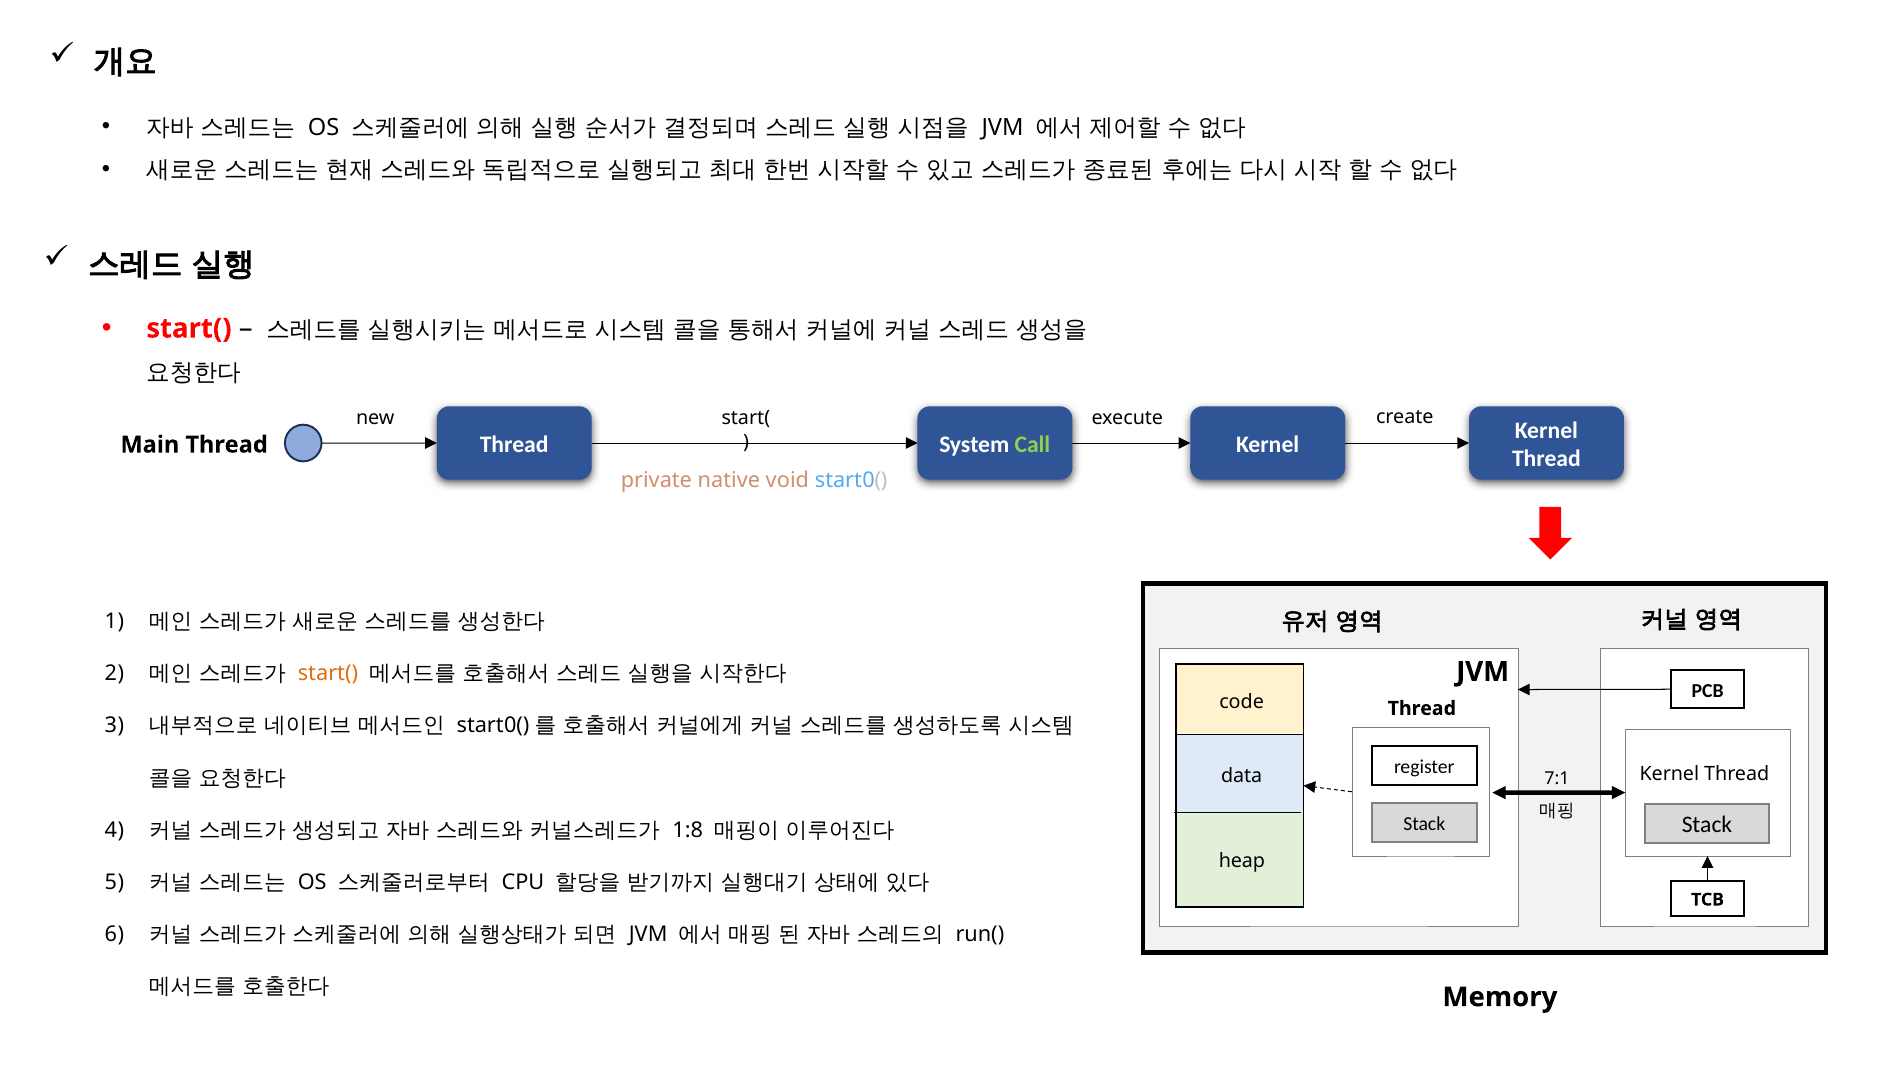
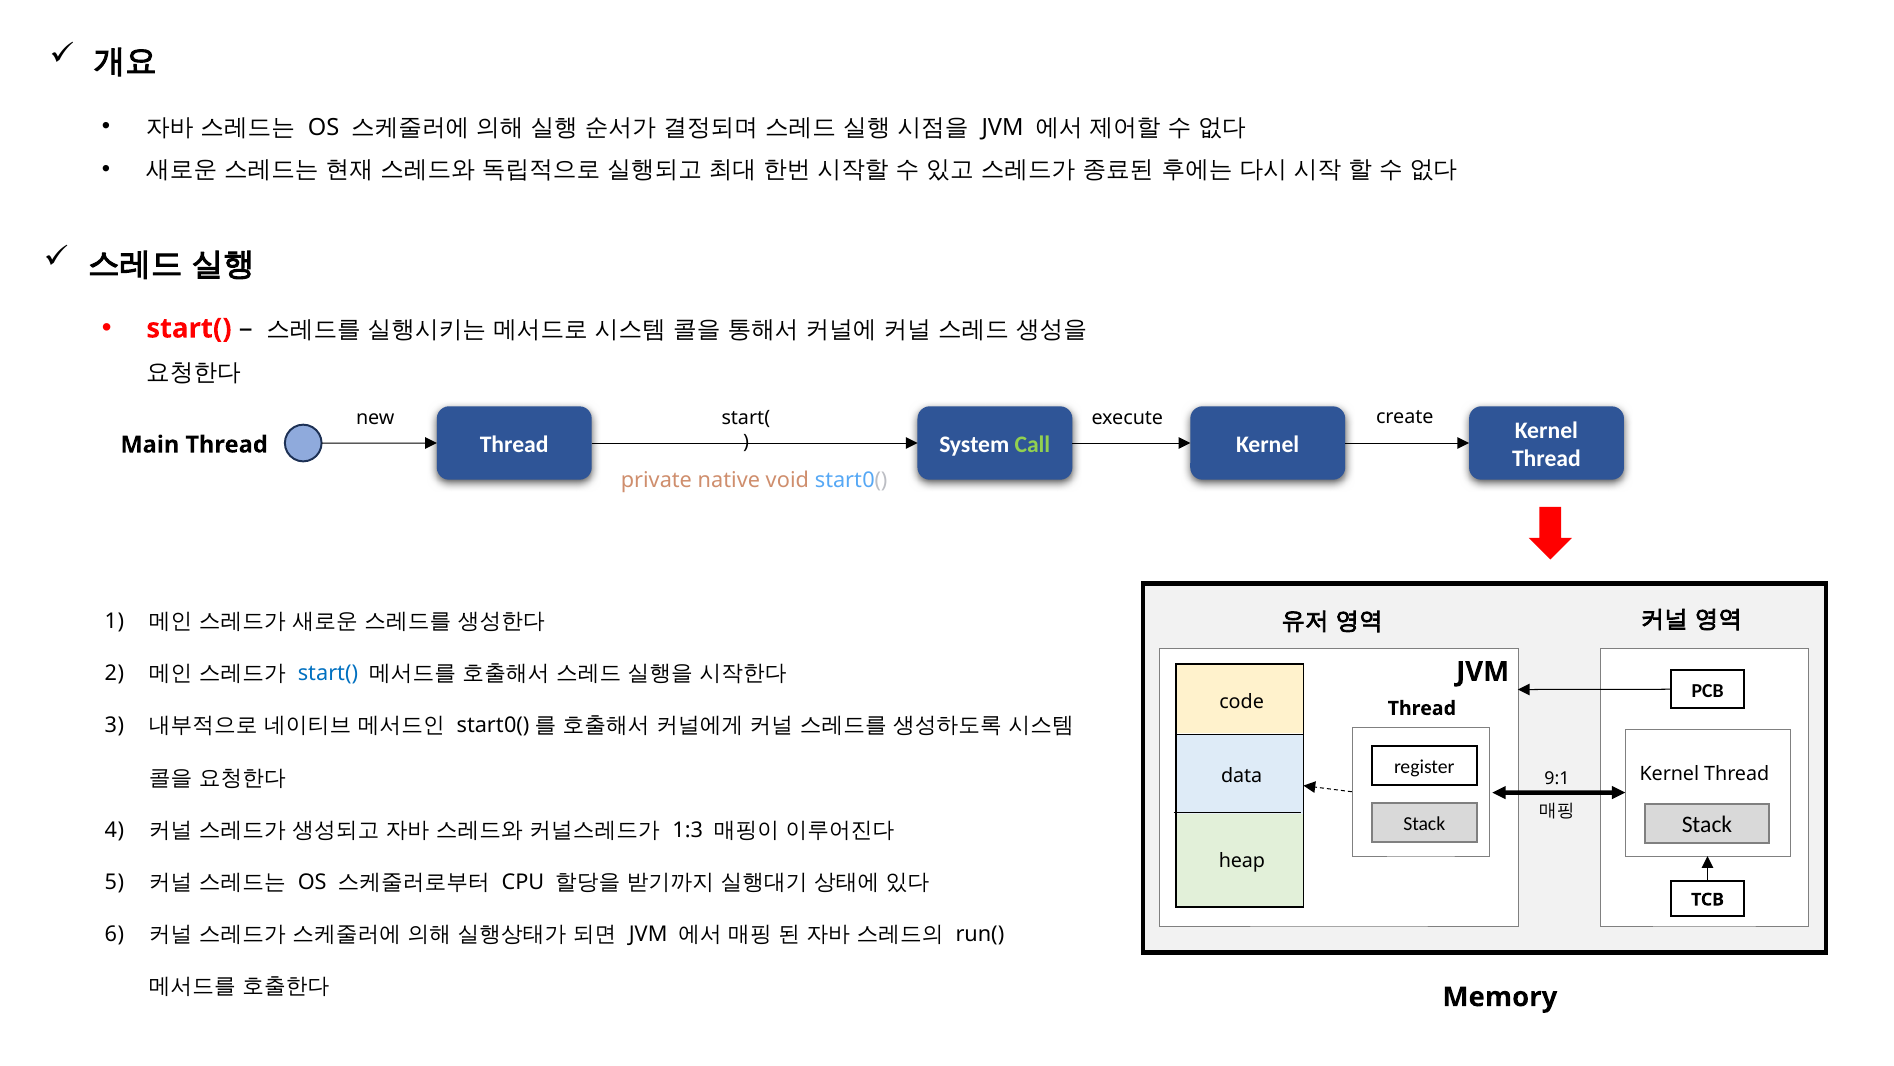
start( at (328, 673) colour: orange -> blue
7:1: 7:1 -> 9:1
1:8: 1:8 -> 1:3
